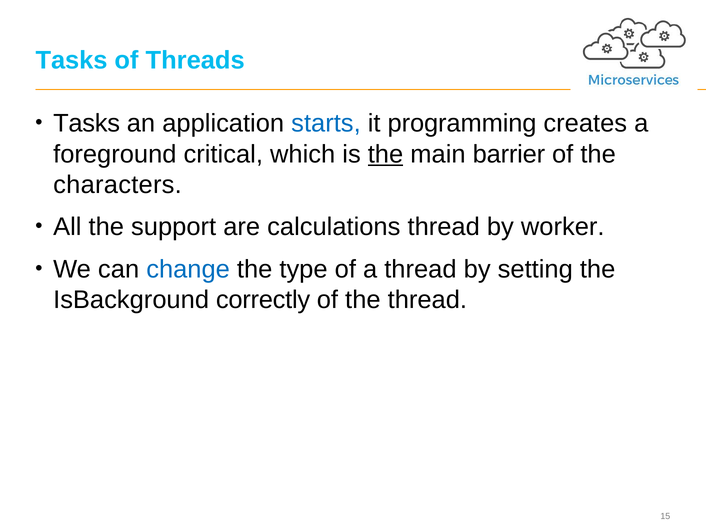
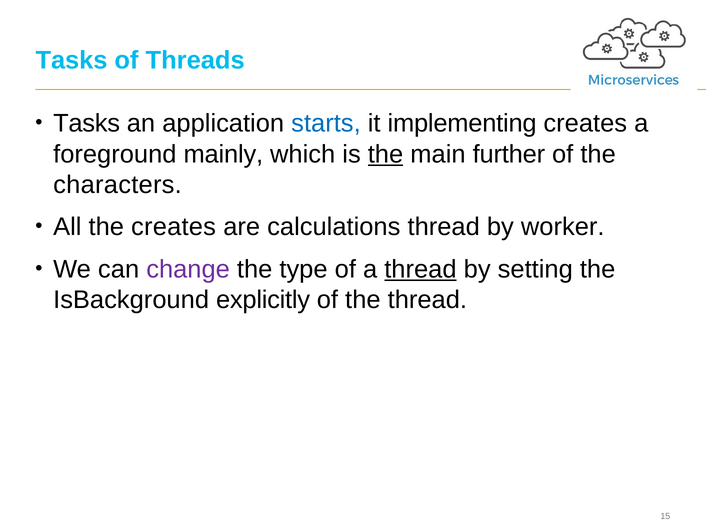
programming: programming -> implementing
critical: critical -> mainly
barrier: barrier -> further
the support: support -> creates
change colour: blue -> purple
thread at (420, 270) underline: none -> present
correctly: correctly -> explicitly
